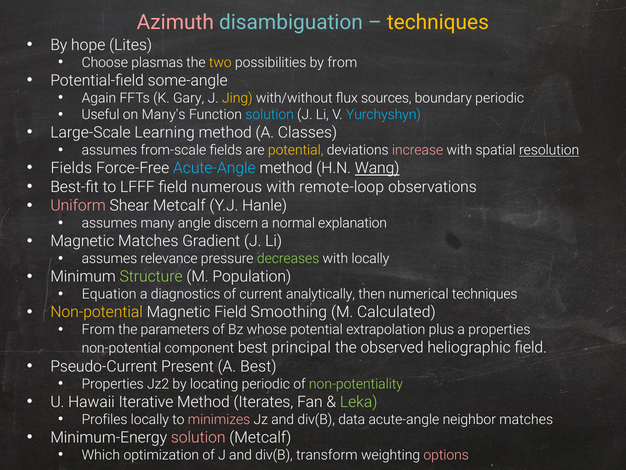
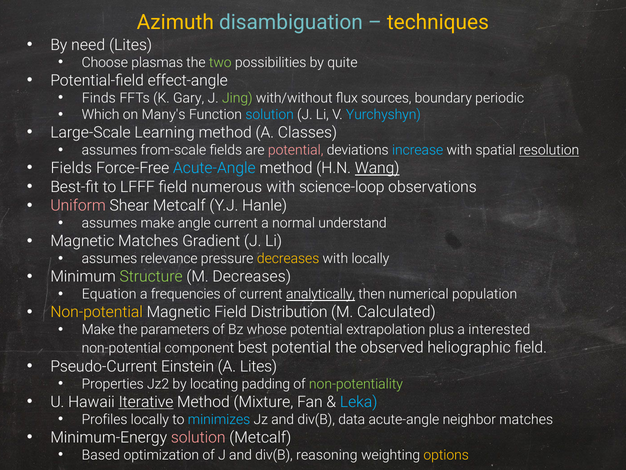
Azimuth colour: pink -> yellow
hope: hope -> need
two colour: yellow -> light green
by from: from -> quite
some-angle: some-angle -> effect-angle
Again: Again -> Finds
Jing colour: yellow -> light green
Useful: Useful -> Which
potential at (296, 150) colour: yellow -> pink
increase colour: pink -> light blue
remote-loop: remote-loop -> science-loop
assumes many: many -> make
angle discern: discern -> current
explanation: explanation -> understand
decreases at (288, 259) colour: light green -> yellow
M Population: Population -> Decreases
diagnostics: diagnostics -> frequencies
analytically underline: none -> present
numerical techniques: techniques -> population
Smoothing: Smoothing -> Distribution
From at (98, 330): From -> Make
a properties: properties -> interested
best principal: principal -> potential
Present: Present -> Einstein
A Best: Best -> Lites
locating periodic: periodic -> padding
Iterative underline: none -> present
Iterates: Iterates -> Mixture
Leka colour: light green -> light blue
minimizes colour: pink -> light blue
Which: Which -> Based
transform: transform -> reasoning
options colour: pink -> yellow
